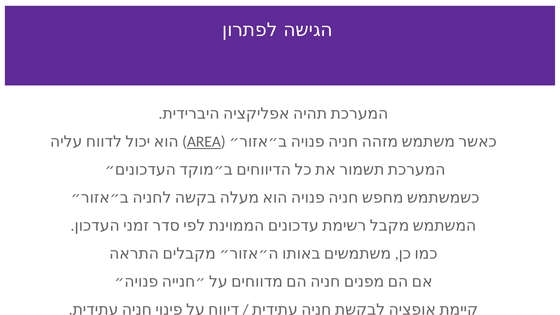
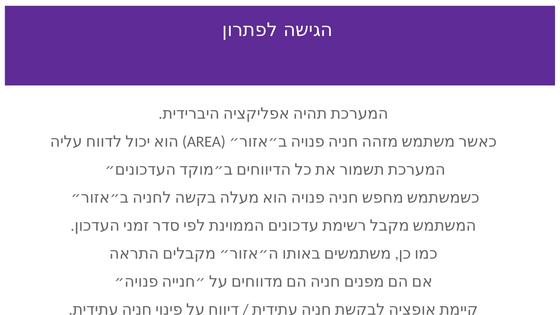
AREA underline: present -> none
